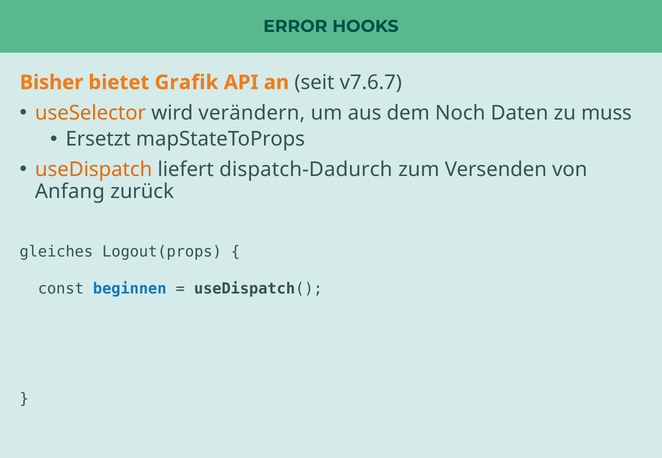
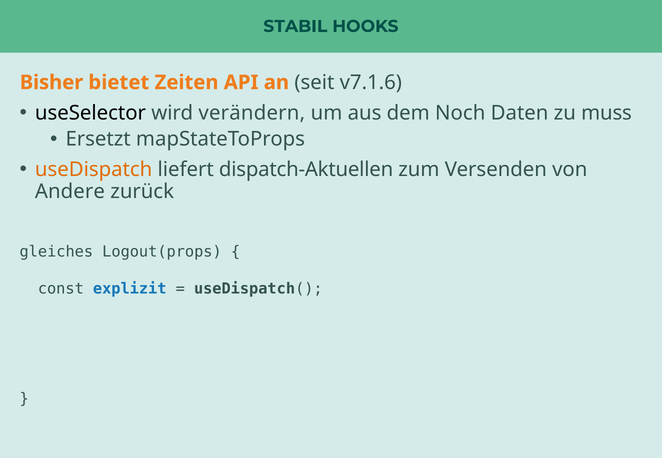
ERROR: ERROR -> STABIL
Grafik: Grafik -> Zeiten
v7.6.7: v7.6.7 -> v7.1.6
useSelector colour: orange -> black
dispatch-Dadurch: dispatch-Dadurch -> dispatch-Aktuellen
Anfang: Anfang -> Andere
beginnen: beginnen -> explizit
